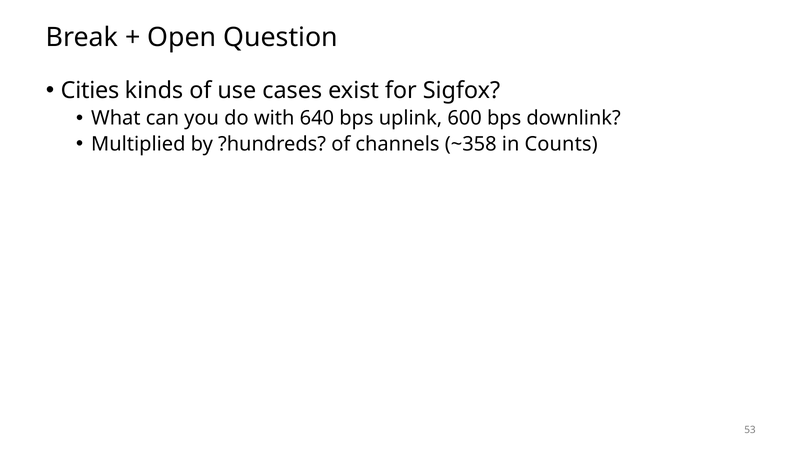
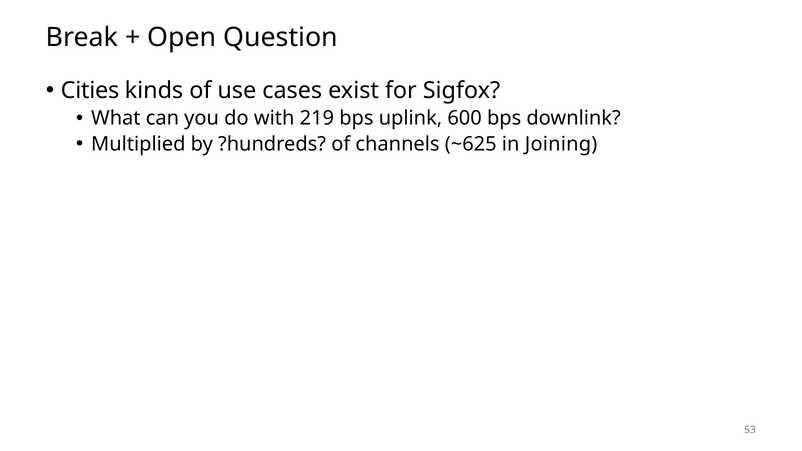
640: 640 -> 219
~358: ~358 -> ~625
Counts: Counts -> Joining
